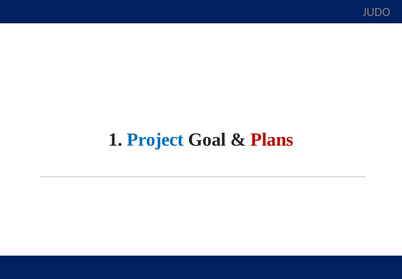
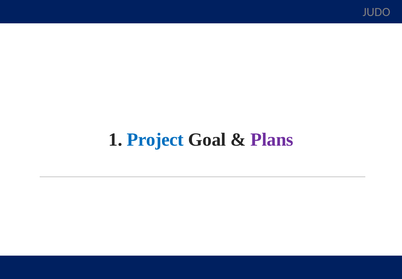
Plans colour: red -> purple
